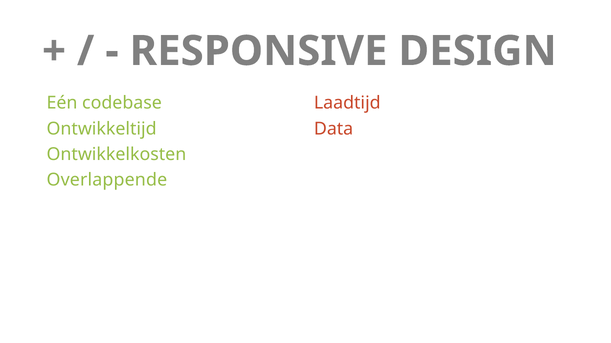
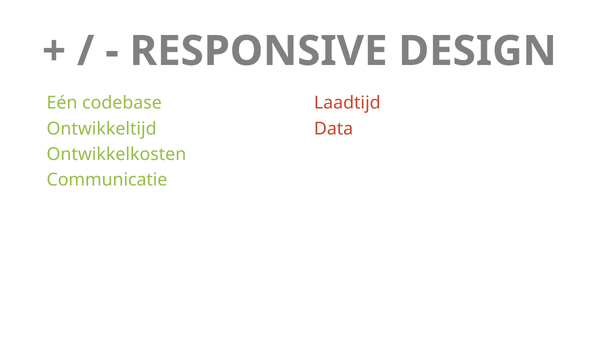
Overlappende: Overlappende -> Communicatie
